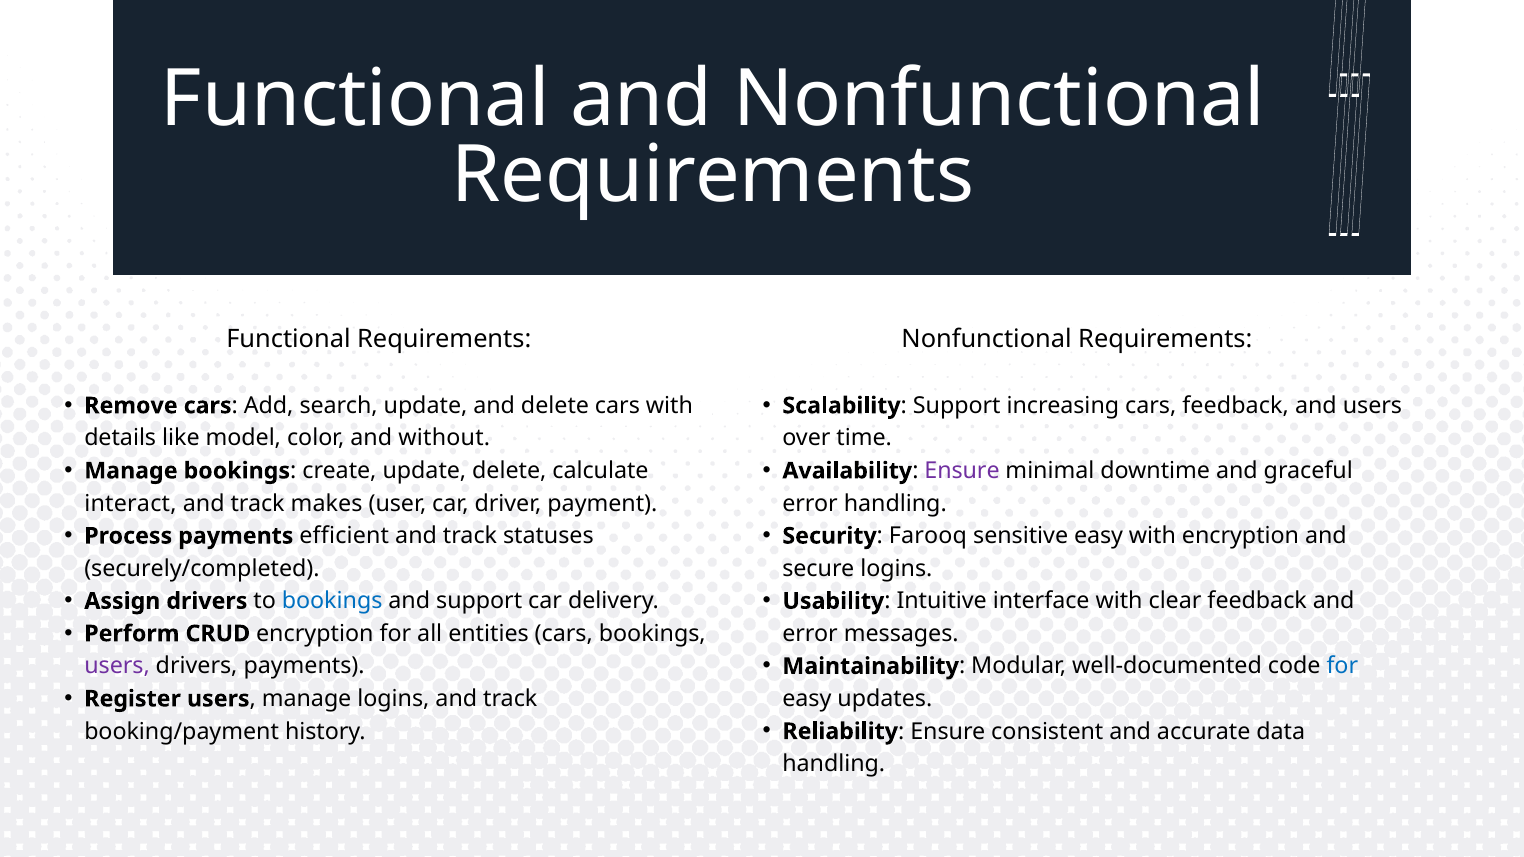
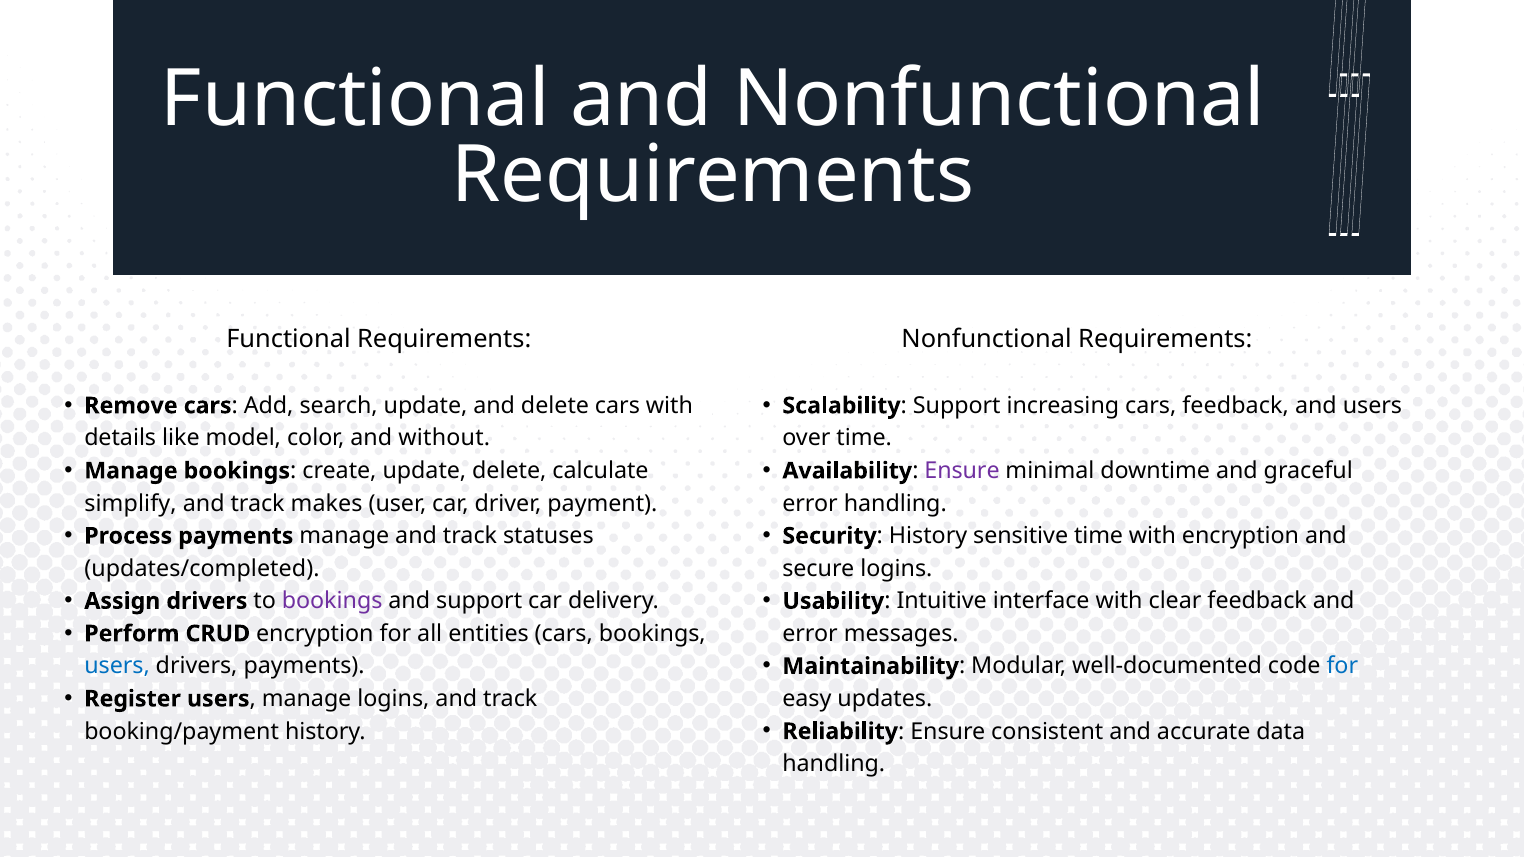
interact: interact -> simplify
payments efficient: efficient -> manage
Farooq at (928, 536): Farooq -> History
sensitive easy: easy -> time
securely/completed: securely/completed -> updates/completed
bookings at (332, 601) colour: blue -> purple
users at (117, 666) colour: purple -> blue
